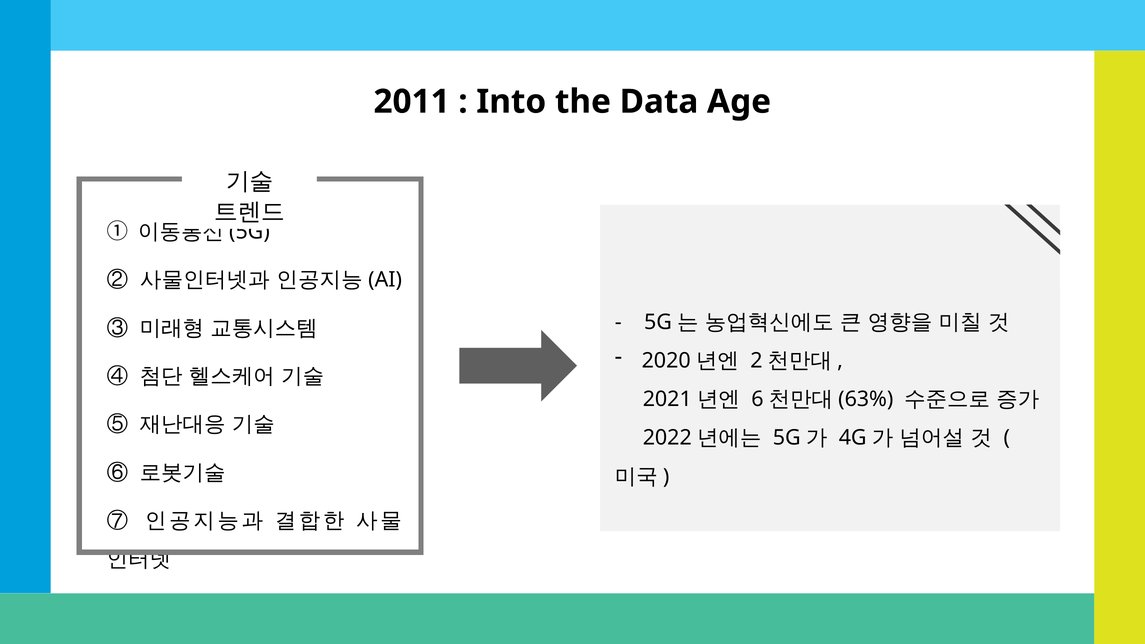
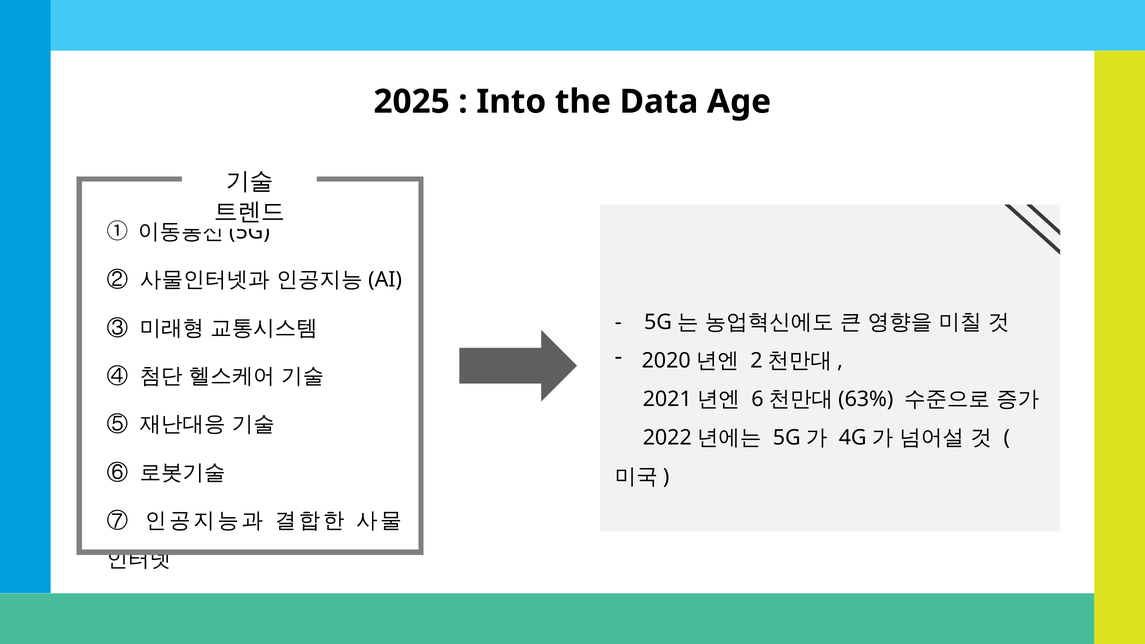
2011: 2011 -> 2025
